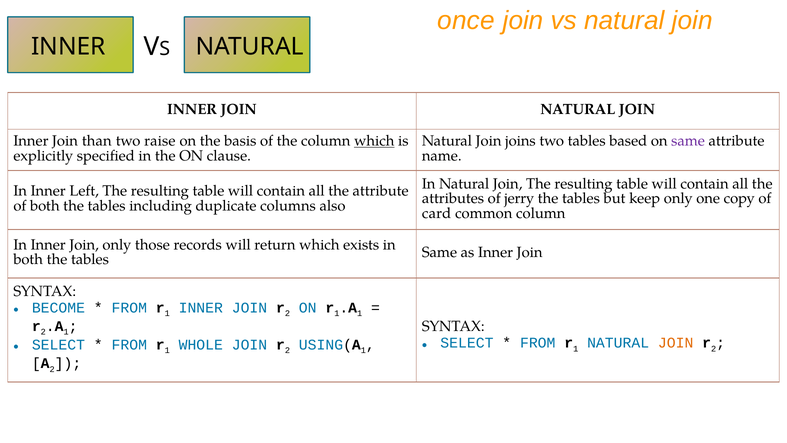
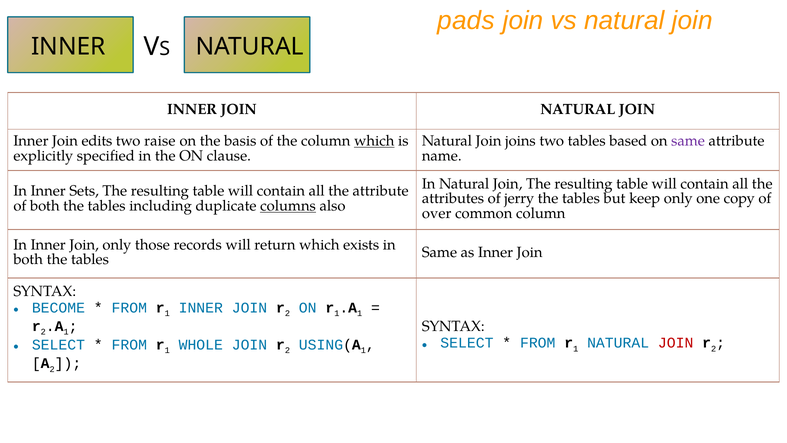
once: once -> pads
than: than -> edits
Left: Left -> Sets
columns underline: none -> present
card: card -> over
JOIN at (676, 343) colour: orange -> red
